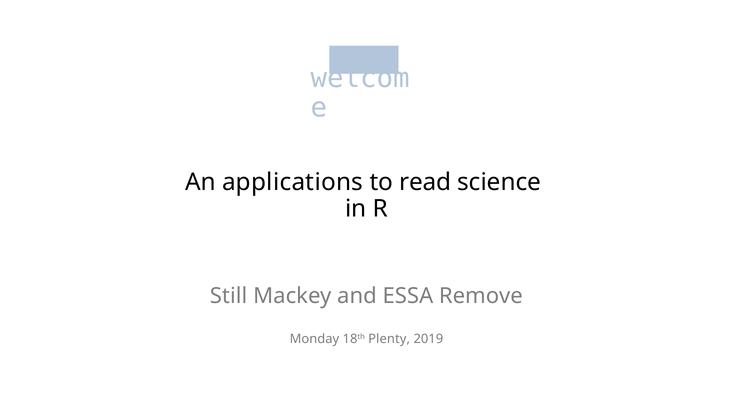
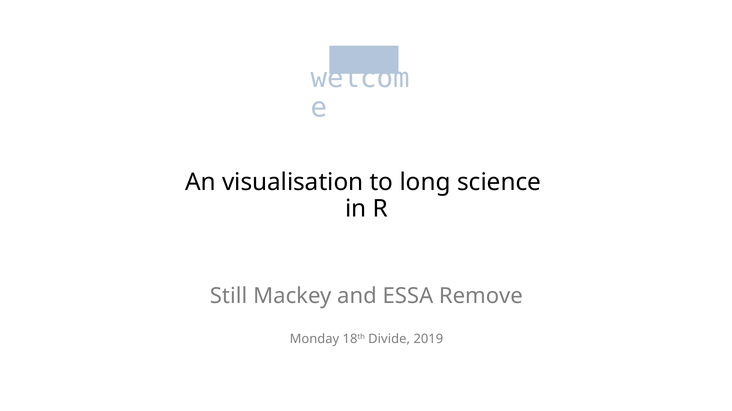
applications: applications -> visualisation
read: read -> long
Plenty: Plenty -> Divide
